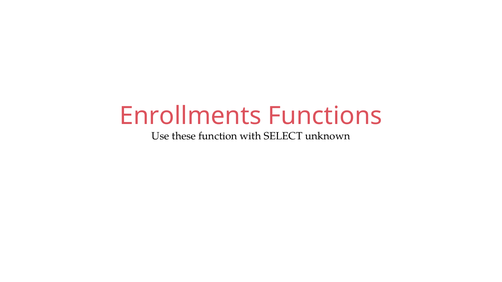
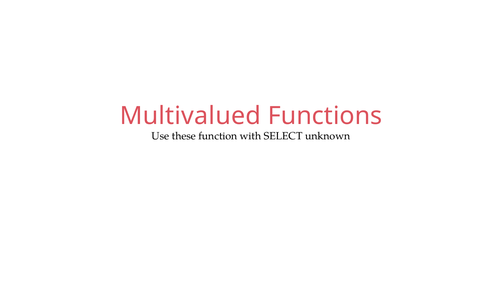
Enrollments: Enrollments -> Multivalued
